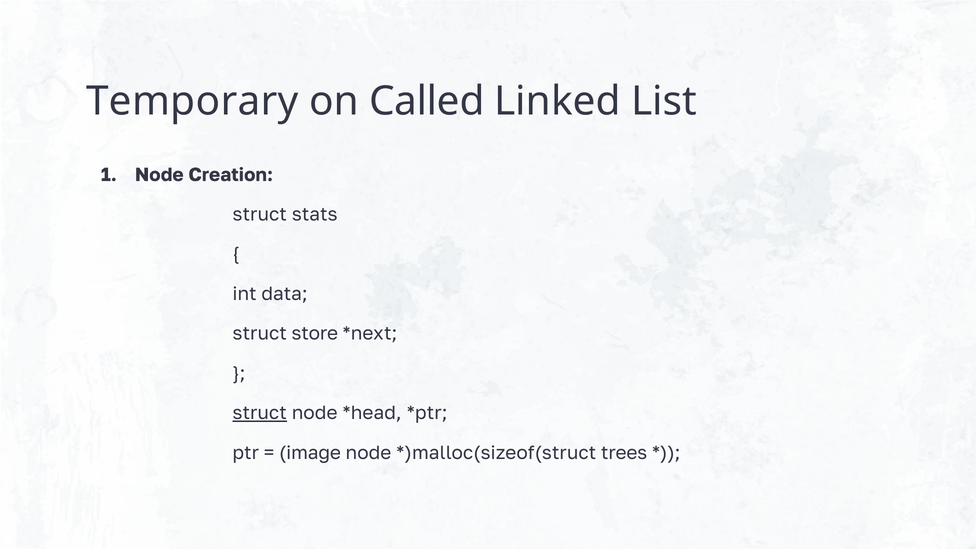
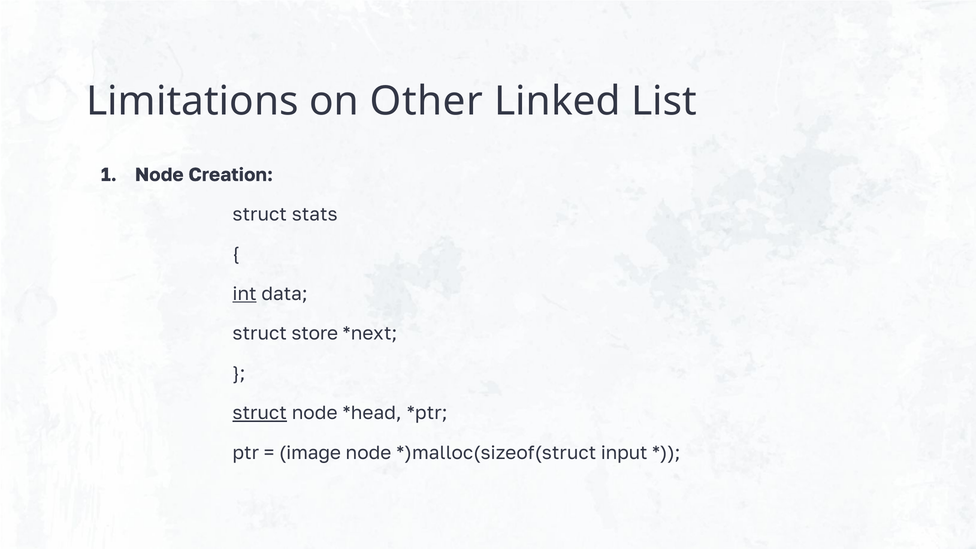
Temporary: Temporary -> Limitations
Called: Called -> Other
int underline: none -> present
trees: trees -> input
